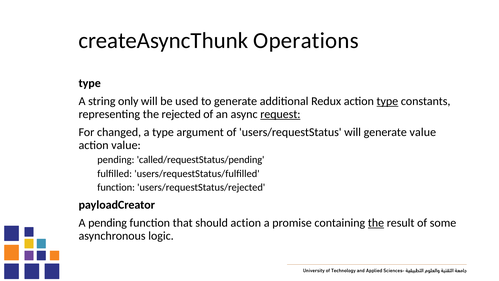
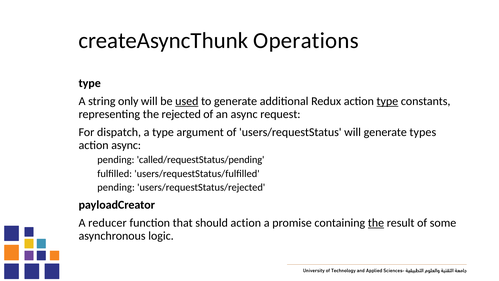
used underline: none -> present
request underline: present -> none
changed: changed -> dispatch
generate value: value -> types
action value: value -> async
function at (116, 187): function -> pending
A pending: pending -> reducer
